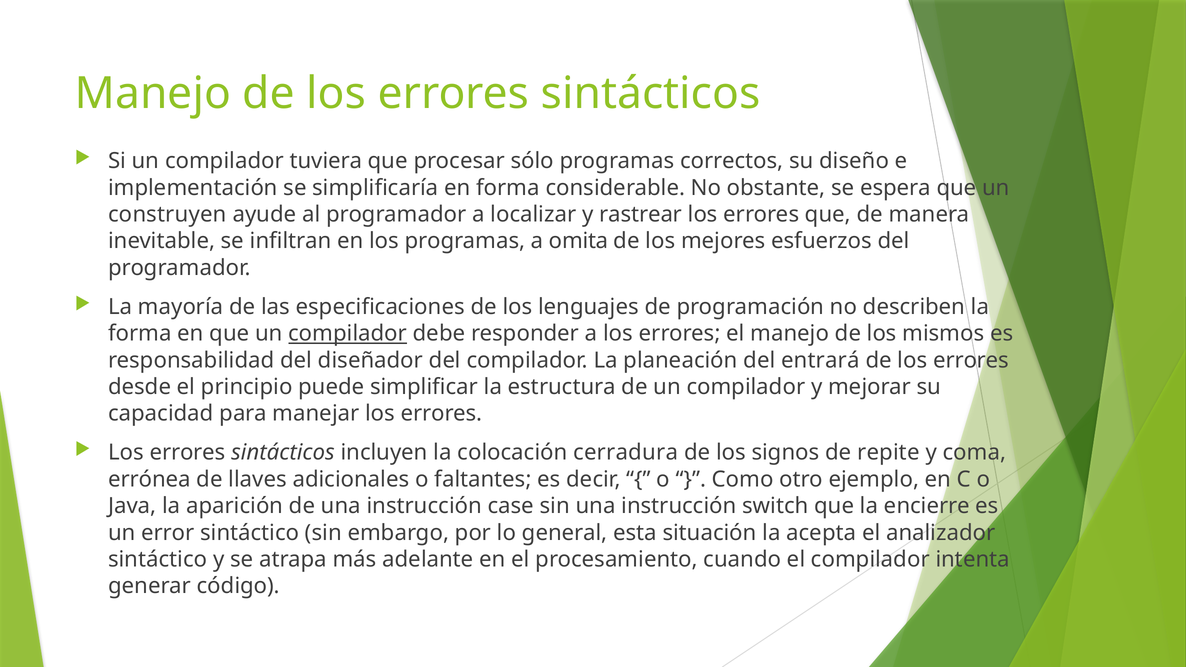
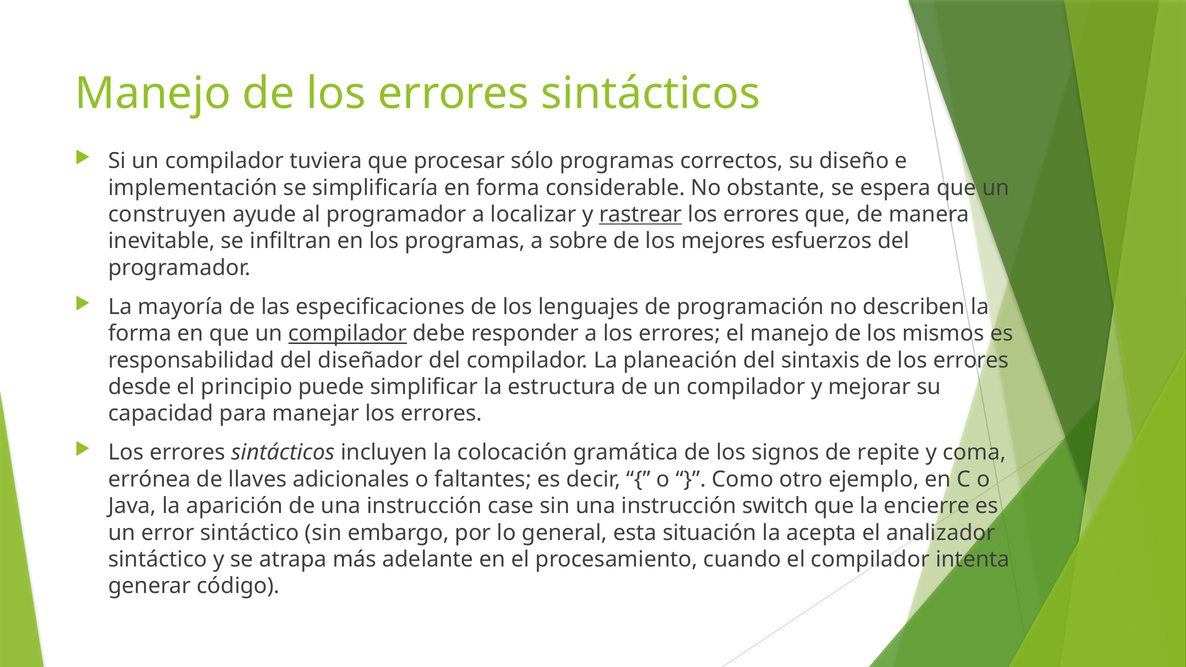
rastrear underline: none -> present
omita: omita -> sobre
entrará: entrará -> sintaxis
cerradura: cerradura -> gramática
